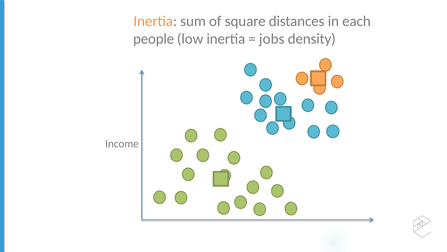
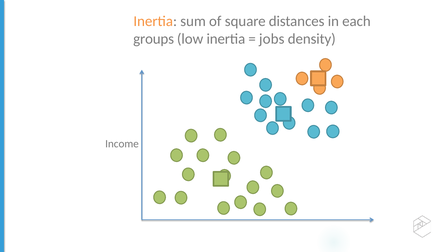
people: people -> groups
